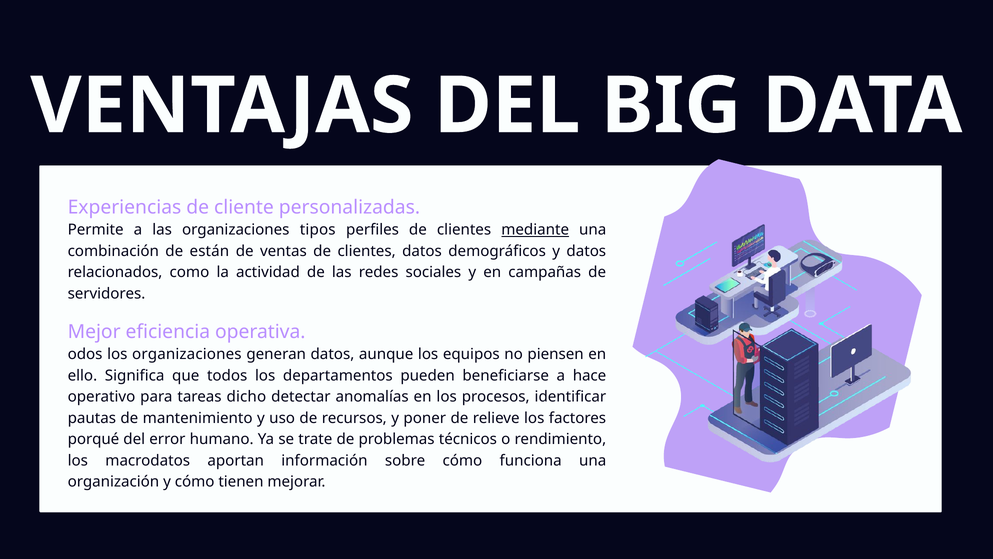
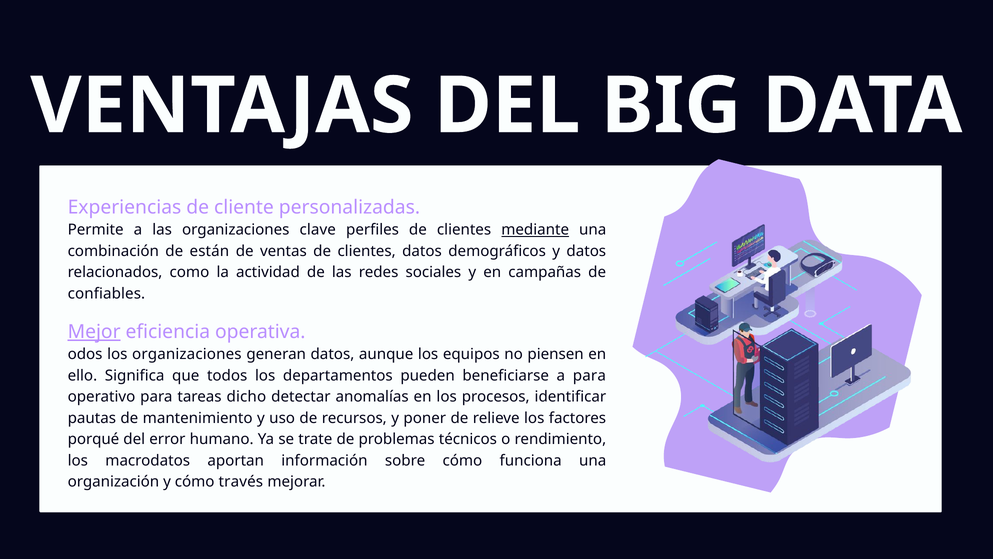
tipos: tipos -> clave
servidores: servidores -> confiables
Mejor underline: none -> present
a hace: hace -> para
tienen: tienen -> través
